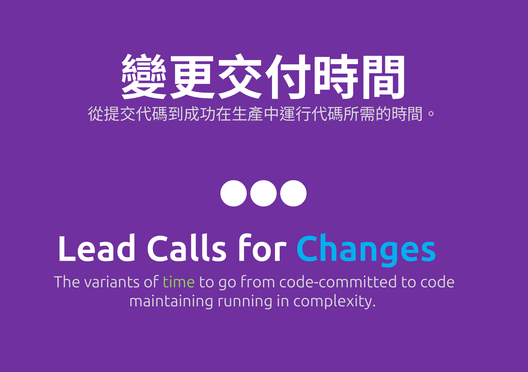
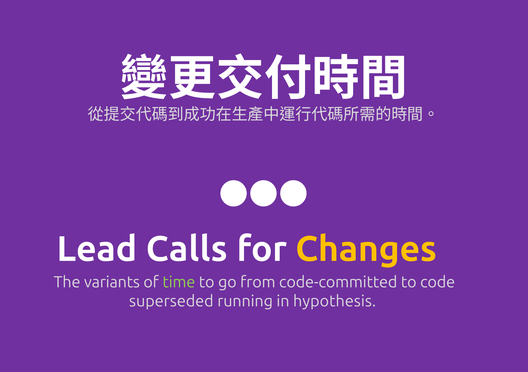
Changes colour: light blue -> yellow
maintaining: maintaining -> superseded
complexity: complexity -> hypothesis
